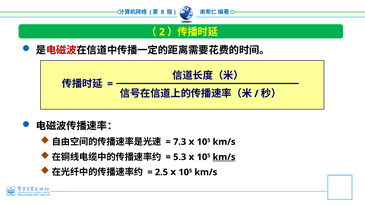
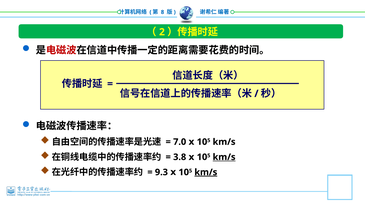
7.3: 7.3 -> 7.0
5.3: 5.3 -> 3.8
2.5: 2.5 -> 9.3
km/s at (206, 172) underline: none -> present
